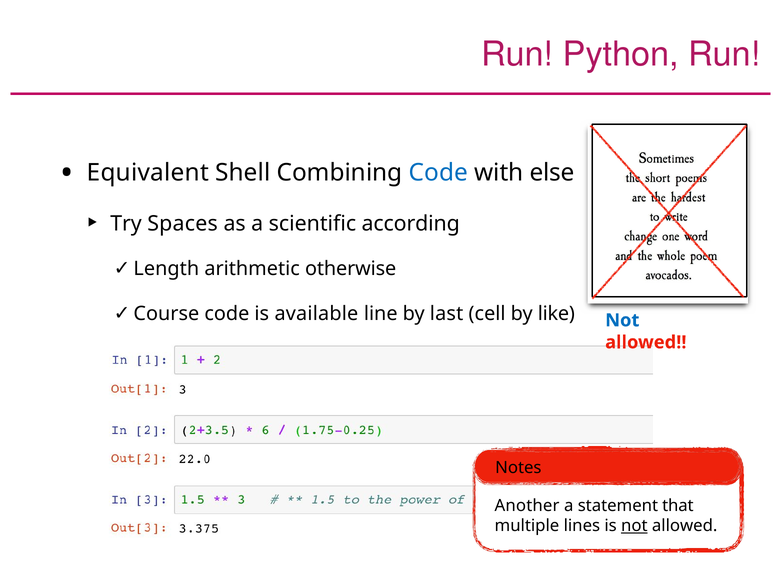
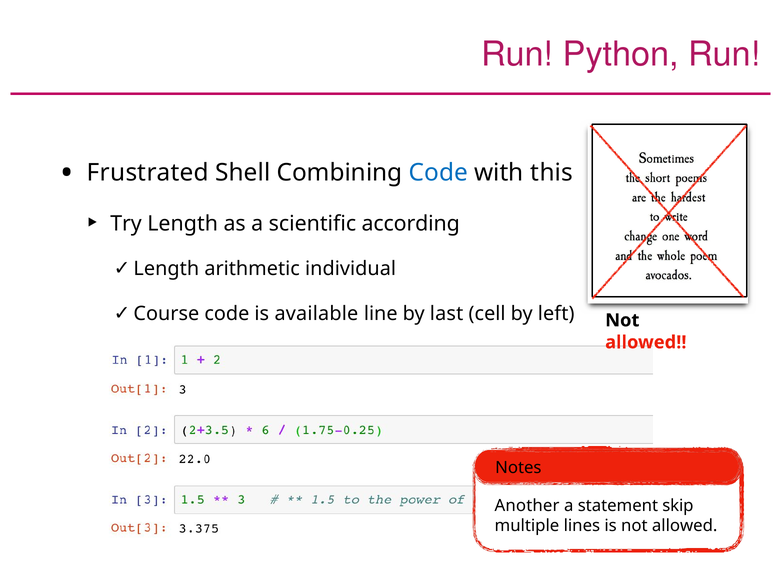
Equivalent: Equivalent -> Frustrated
else: else -> this
Try Spaces: Spaces -> Length
otherwise: otherwise -> individual
like: like -> left
Not at (622, 320) colour: blue -> black
that: that -> skip
not at (634, 526) underline: present -> none
